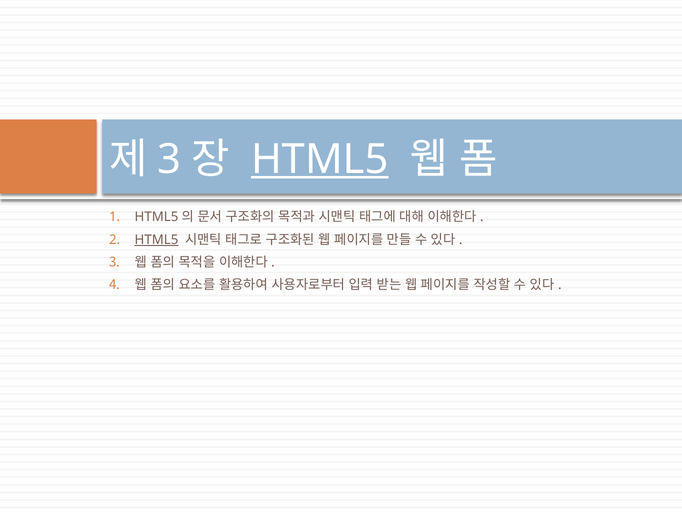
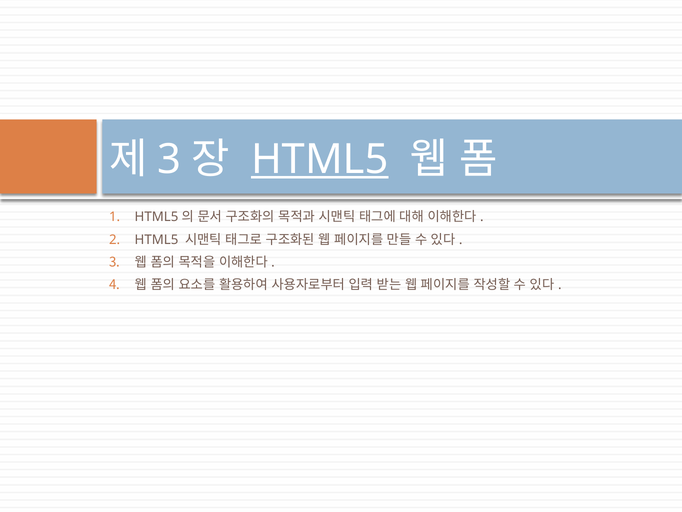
HTML5 at (156, 239) underline: present -> none
